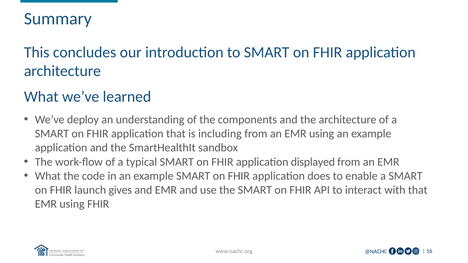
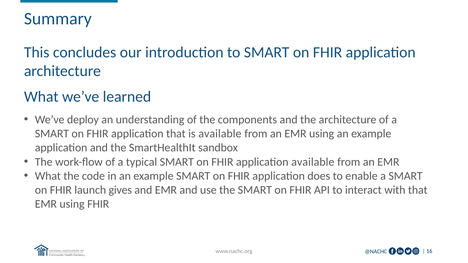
is including: including -> available
application displayed: displayed -> available
